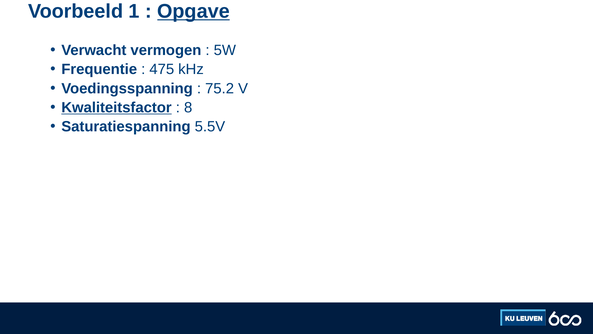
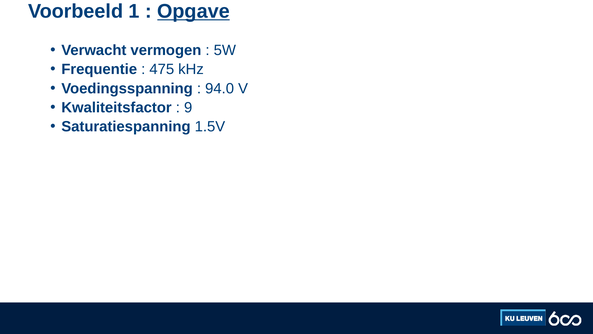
75.2: 75.2 -> 94.0
Kwaliteitsfactor underline: present -> none
8: 8 -> 9
5.5V: 5.5V -> 1.5V
